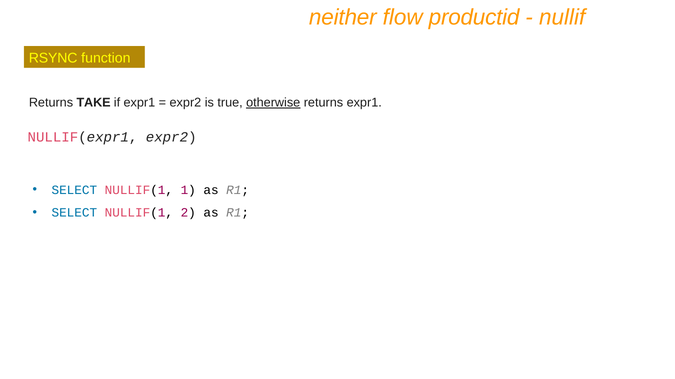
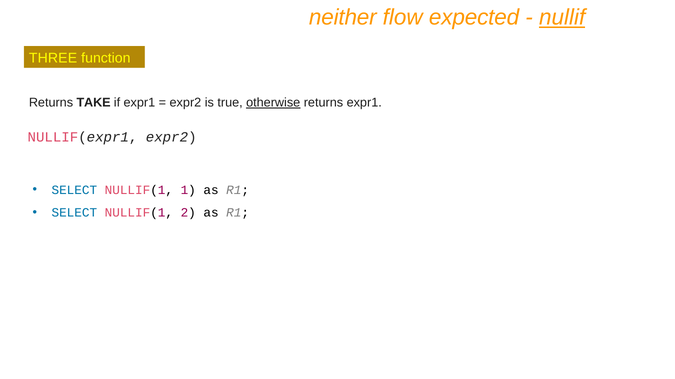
productid: productid -> expected
nullif underline: none -> present
RSYNC: RSYNC -> THREE
